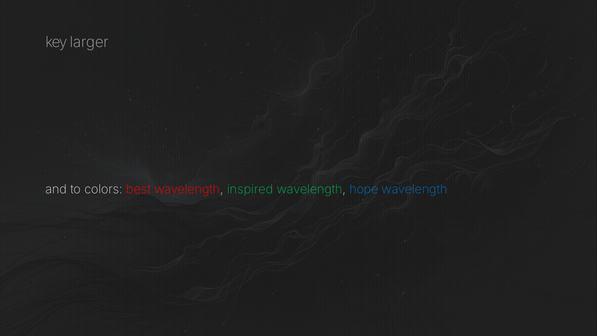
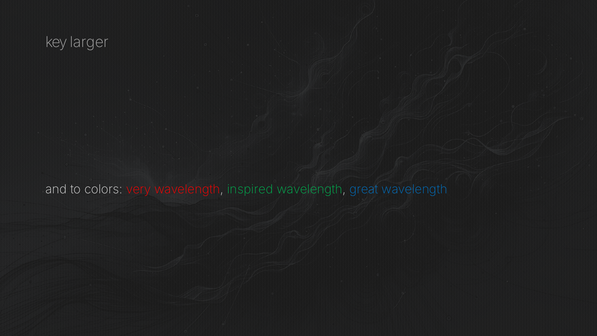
best: best -> very
hope: hope -> great
